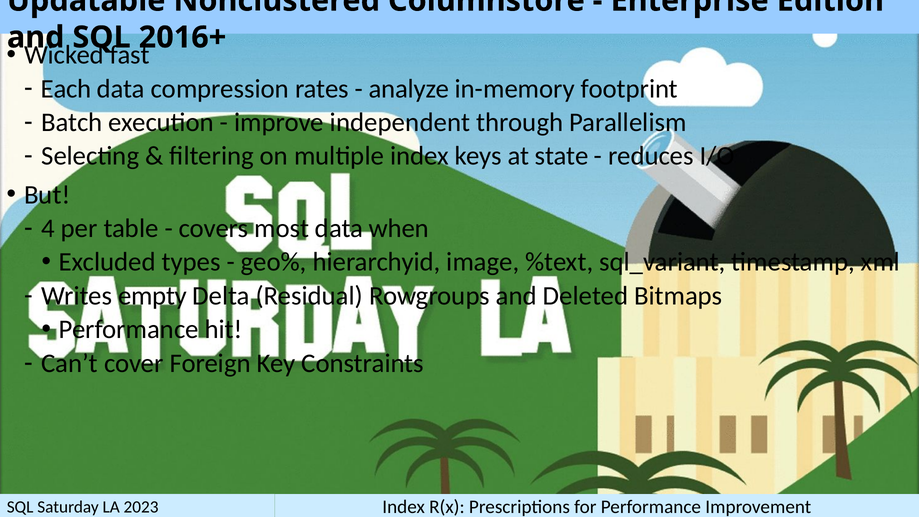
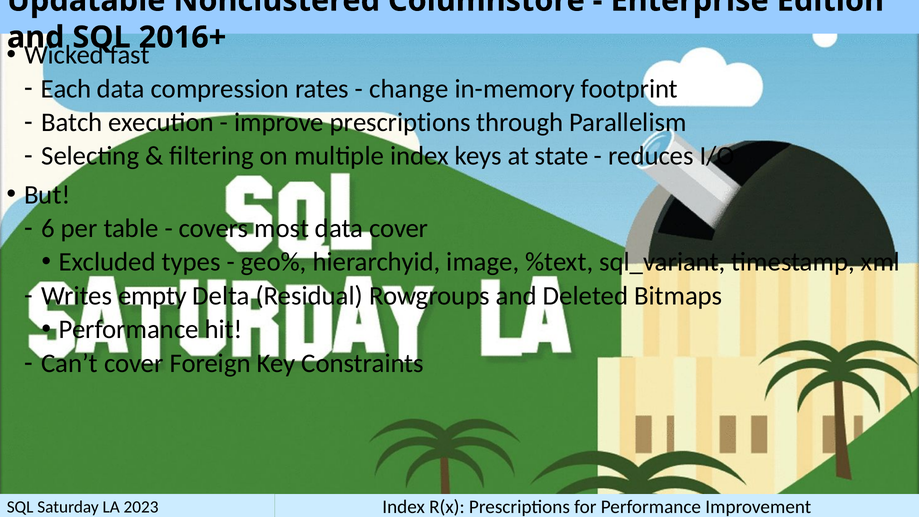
analyze: analyze -> change
improve independent: independent -> prescriptions
4: 4 -> 6
data when: when -> cover
